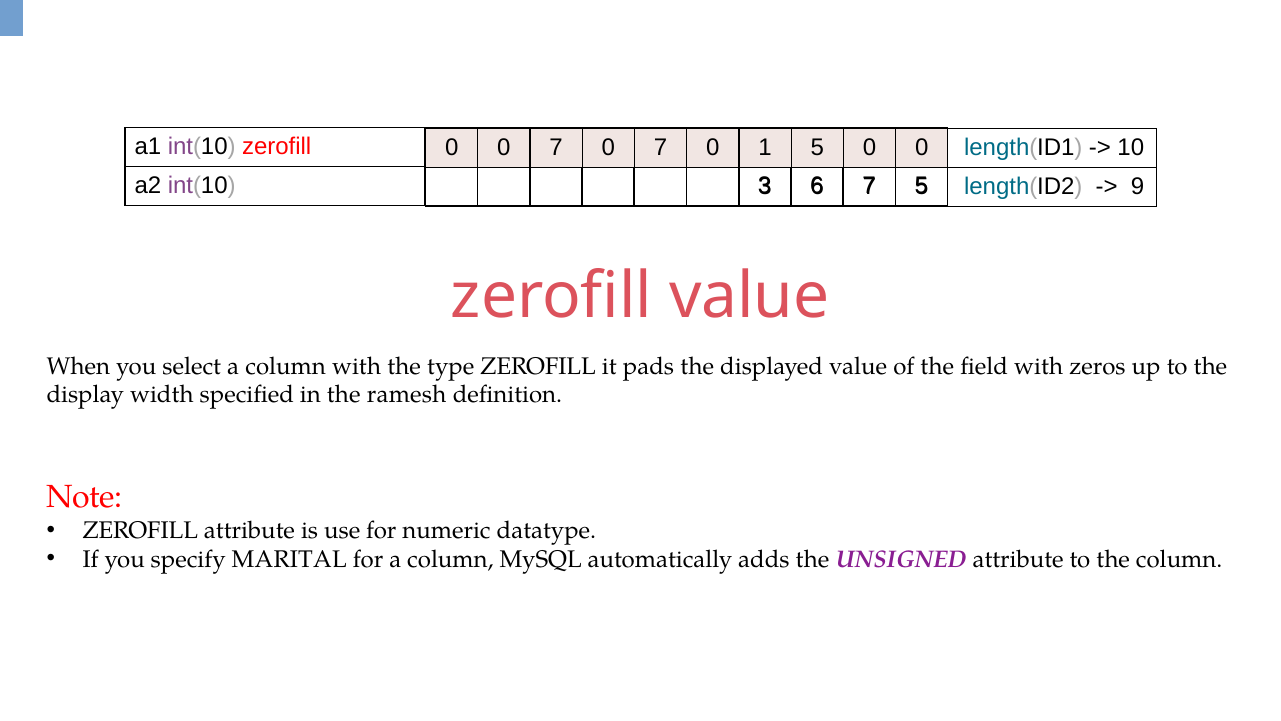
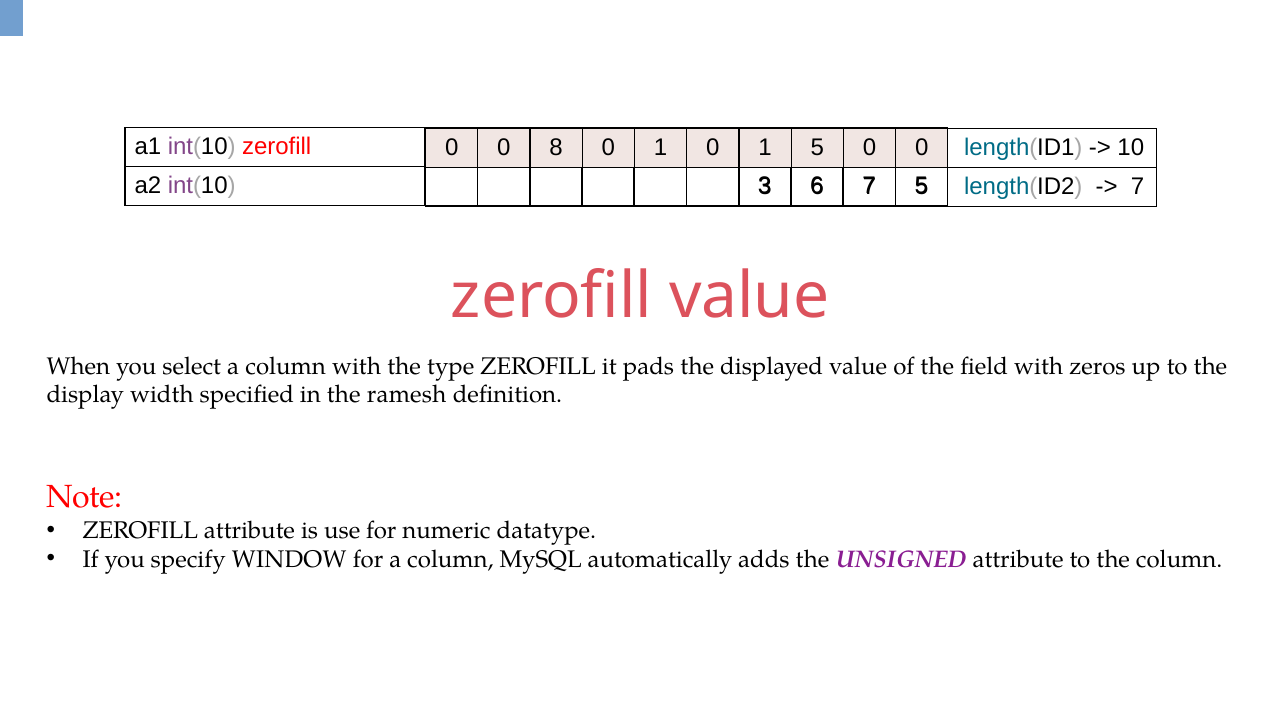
0 0 7: 7 -> 8
7 at (661, 147): 7 -> 1
9 at (1138, 186): 9 -> 7
MARITAL: MARITAL -> WINDOW
